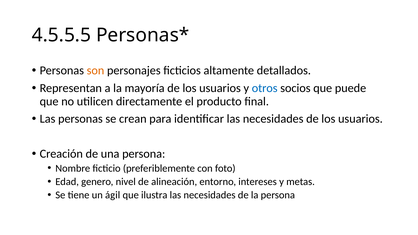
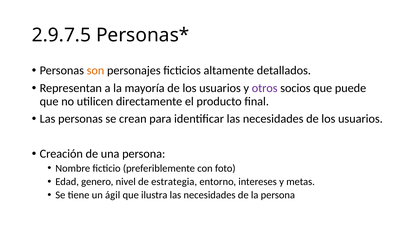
4.5.5.5: 4.5.5.5 -> 2.9.7.5
otros colour: blue -> purple
alineación: alineación -> estrategia
